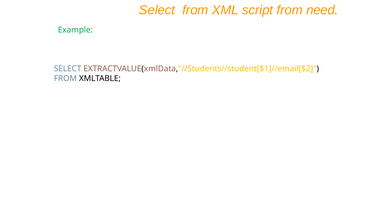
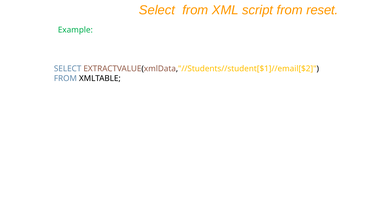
need: need -> reset
